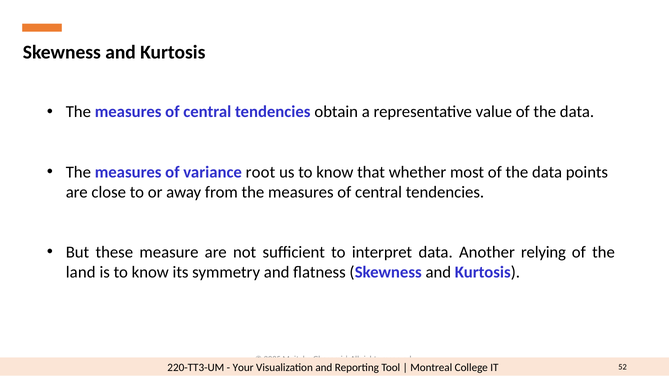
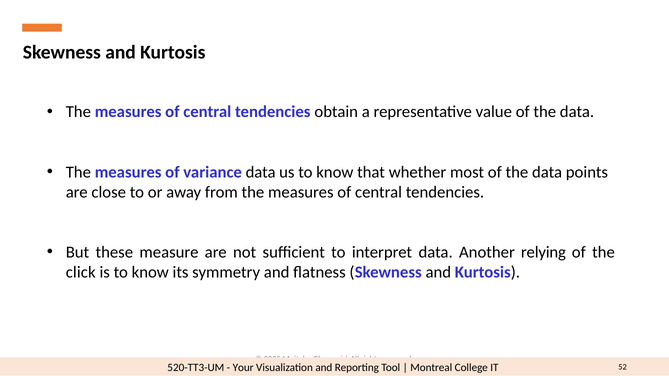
variance root: root -> data
land: land -> click
220-TT3-UM: 220-TT3-UM -> 520-TT3-UM
